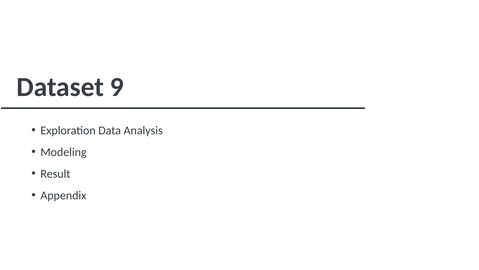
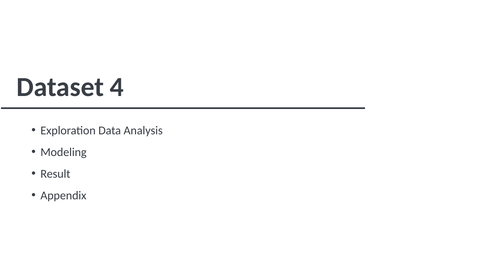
9: 9 -> 4
